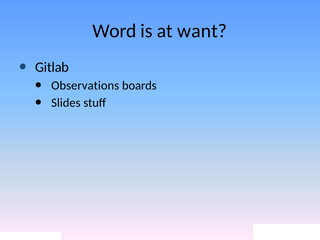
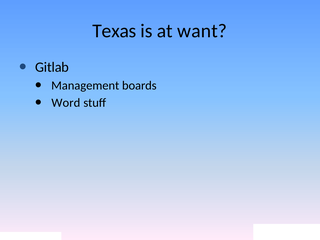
Word: Word -> Texas
Observations: Observations -> Management
Slides: Slides -> Word
